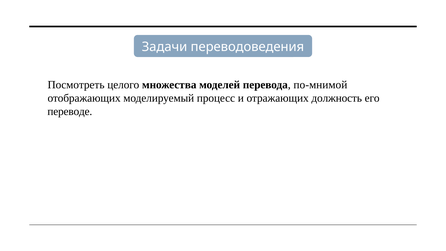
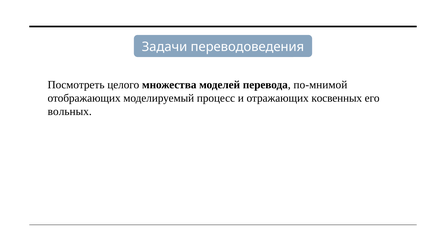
должность: должность -> косвенных
переводе: переводе -> вольных
